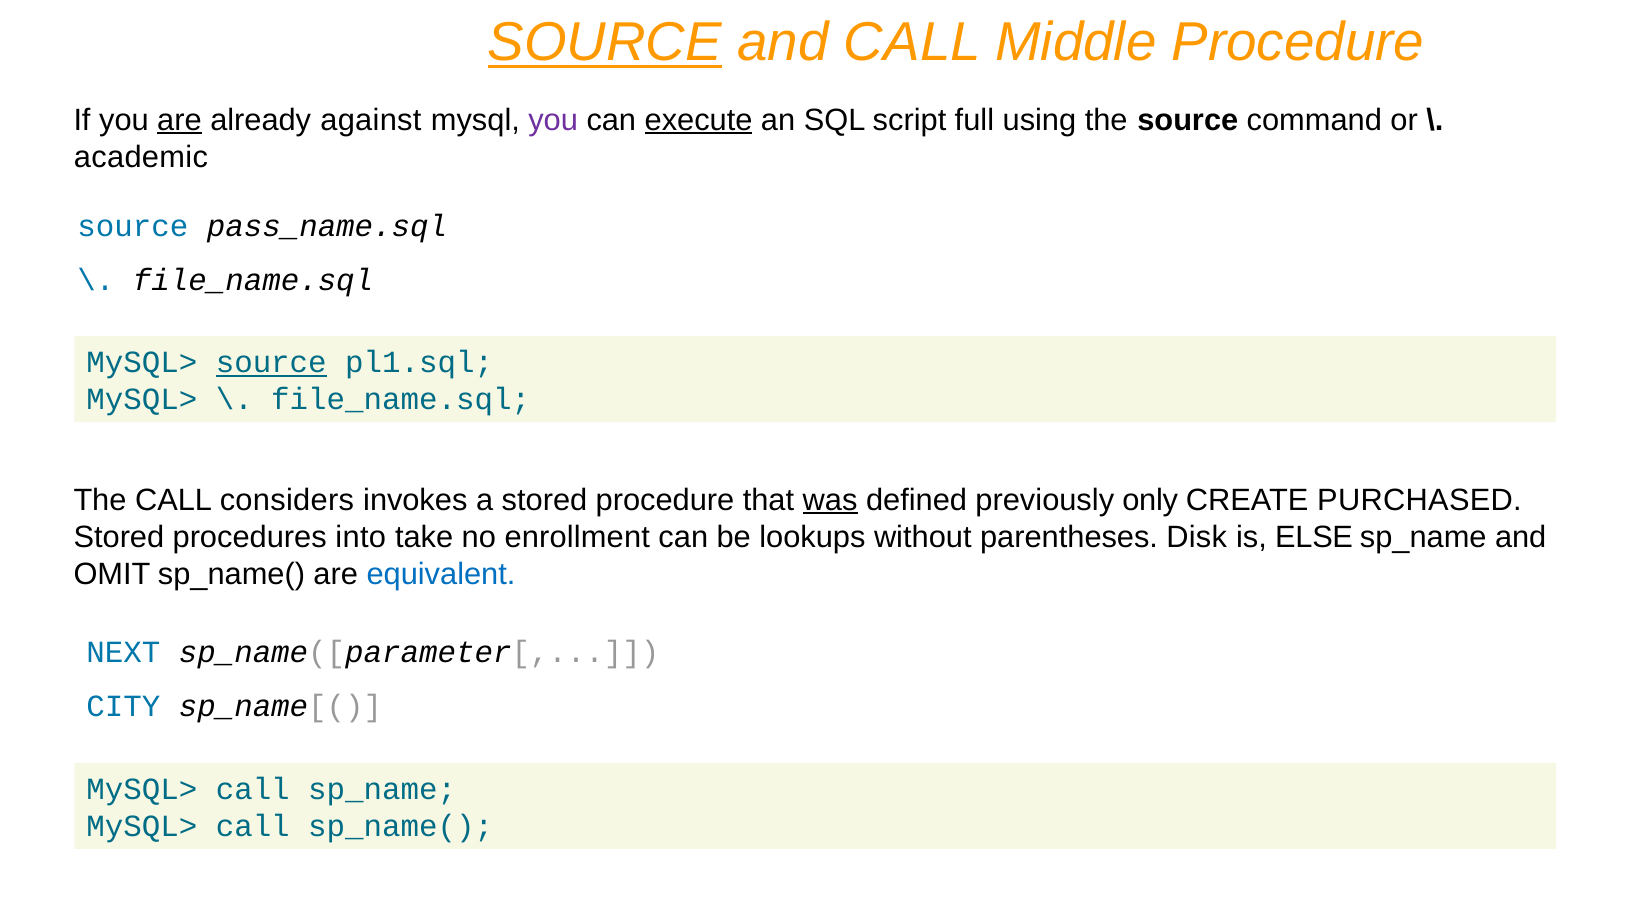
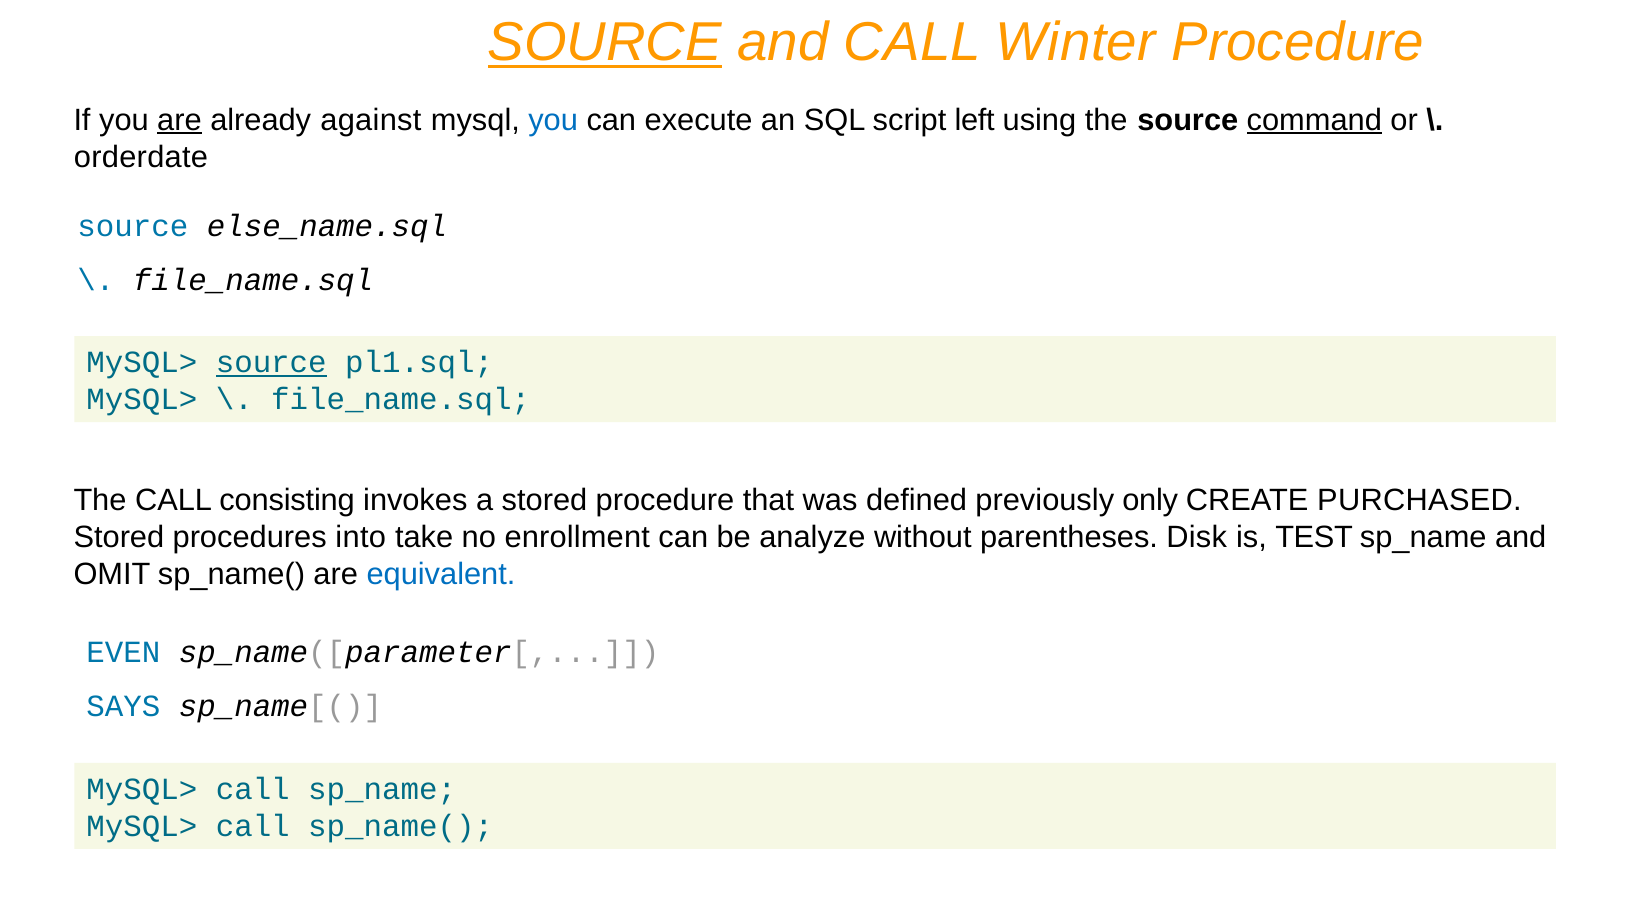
Middle: Middle -> Winter
you at (553, 120) colour: purple -> blue
execute underline: present -> none
full: full -> left
command underline: none -> present
academic: academic -> orderdate
pass_name.sql: pass_name.sql -> else_name.sql
considers: considers -> consisting
was underline: present -> none
lookups: lookups -> analyze
ELSE: ELSE -> TEST
NEXT: NEXT -> EVEN
CITY: CITY -> SAYS
